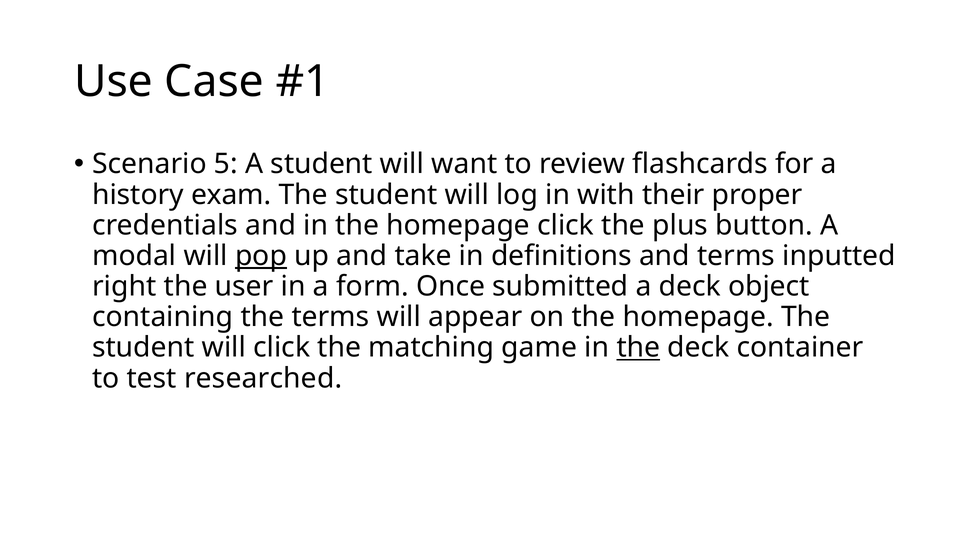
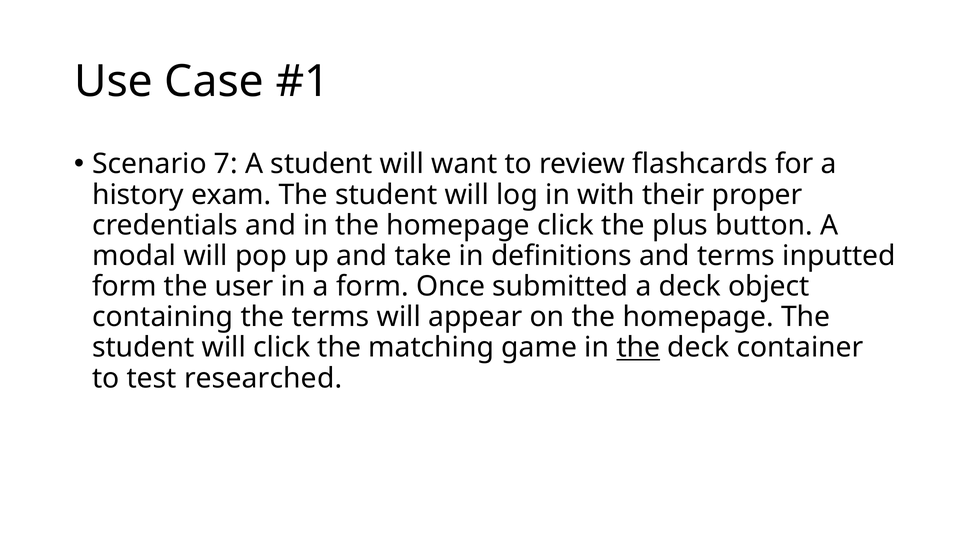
5: 5 -> 7
pop underline: present -> none
right at (124, 287): right -> form
